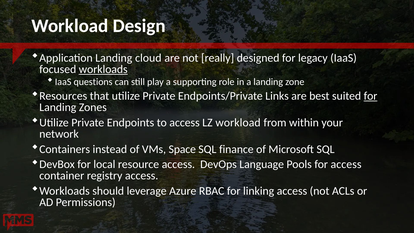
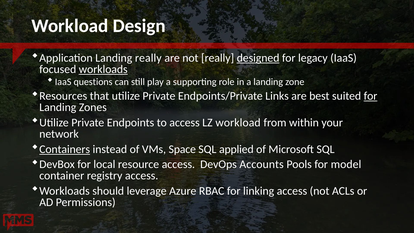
Landing cloud: cloud -> really
designed underline: none -> present
Containers underline: none -> present
finance: finance -> applied
Language: Language -> Accounts
for access: access -> model
